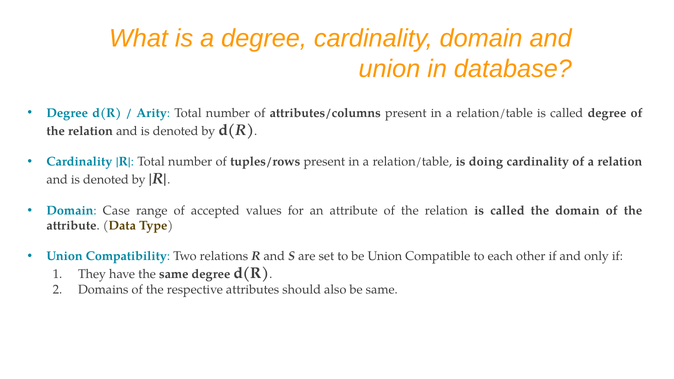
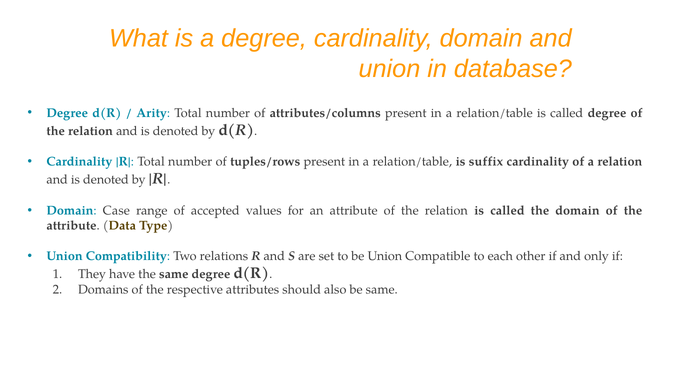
doing: doing -> suffix
